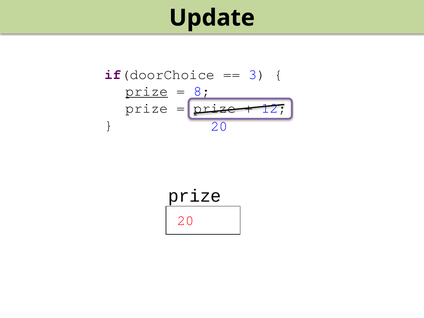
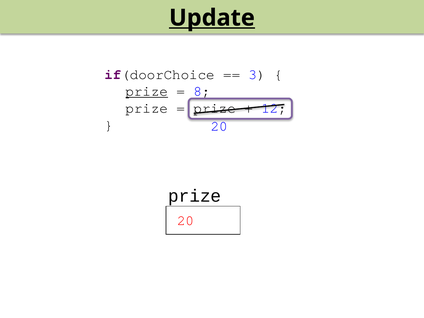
Update underline: none -> present
